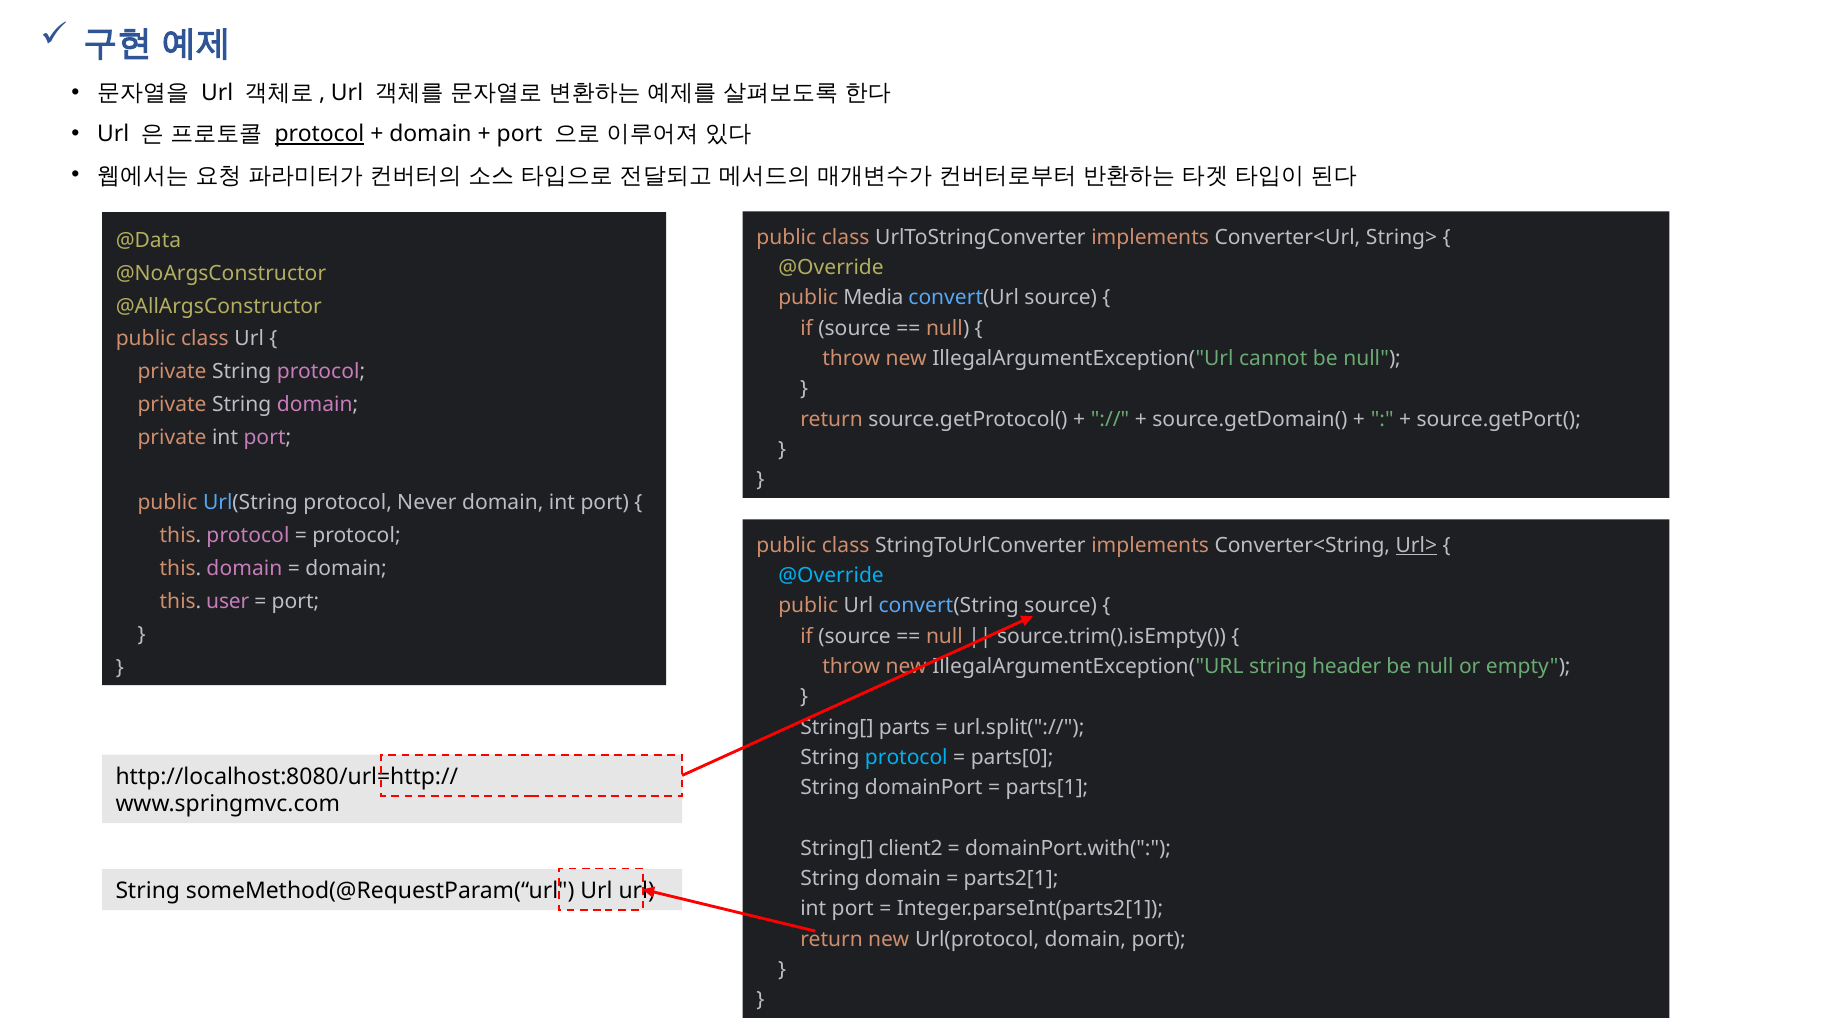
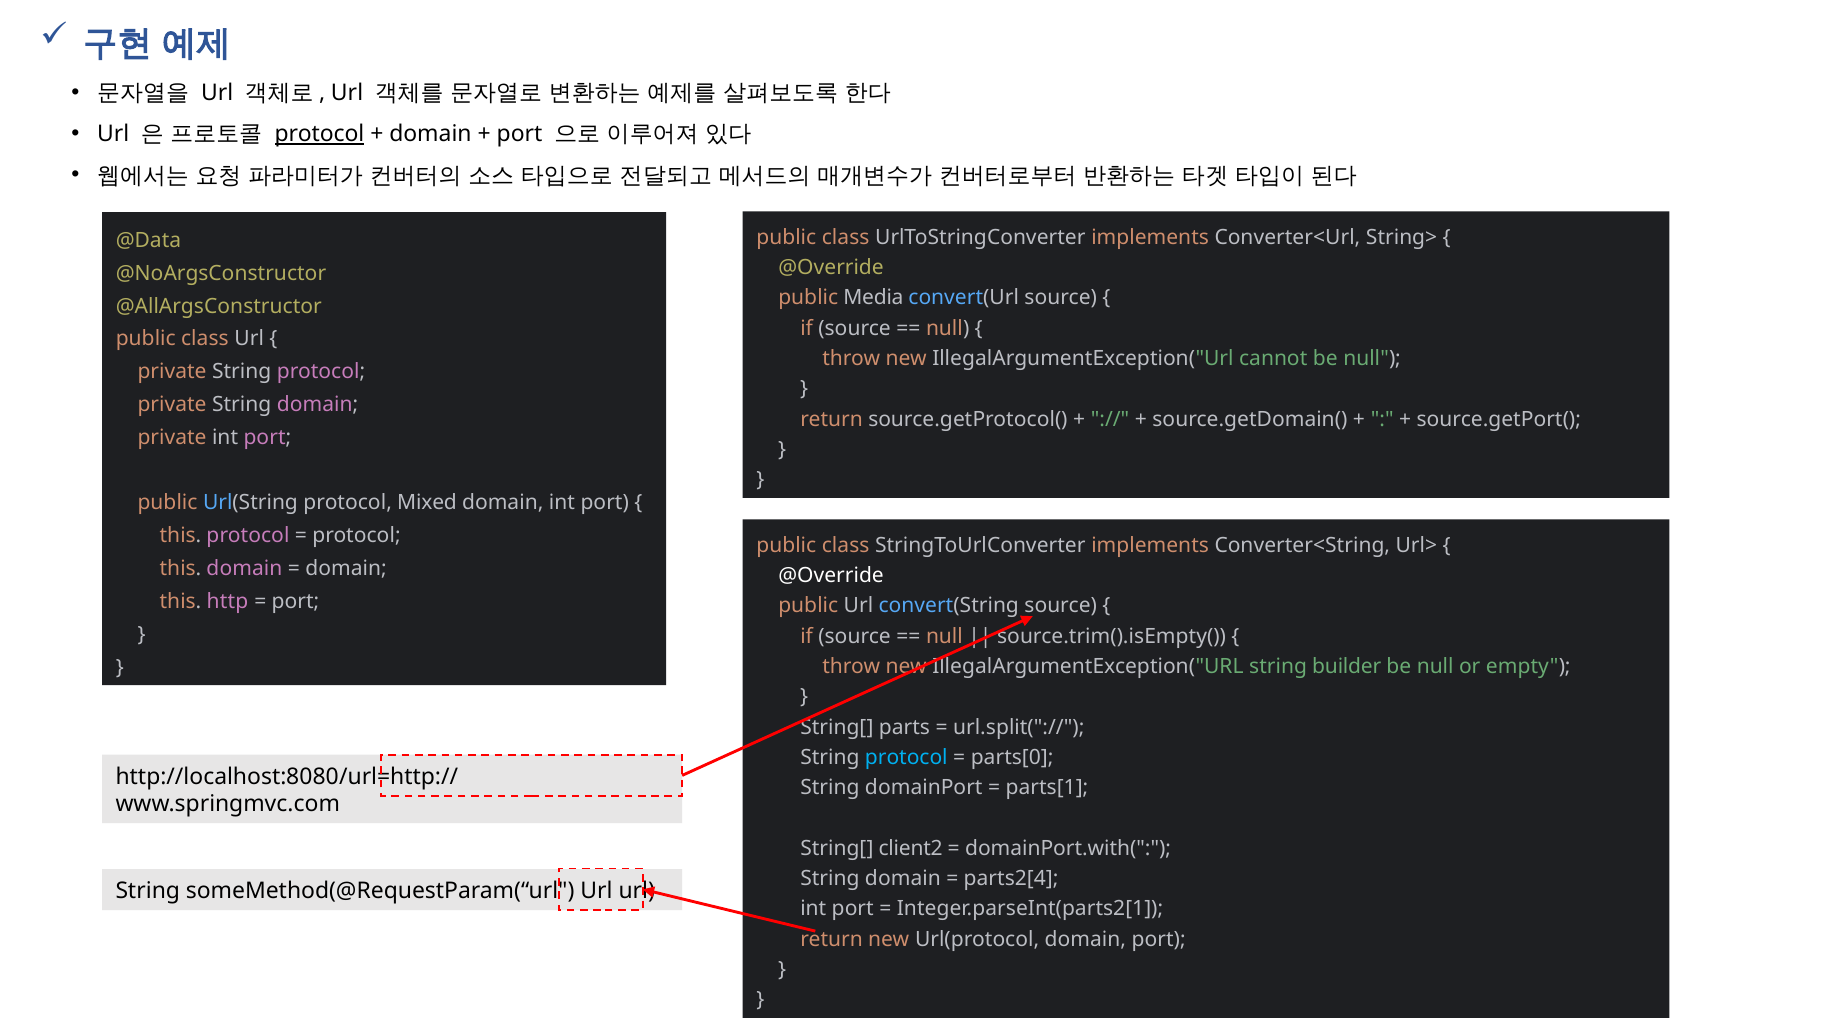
Never: Never -> Mixed
Url> underline: present -> none
@Override at (831, 575) colour: light blue -> white
user: user -> http
header: header -> builder
parts2[1: parts2[1 -> parts2[4
